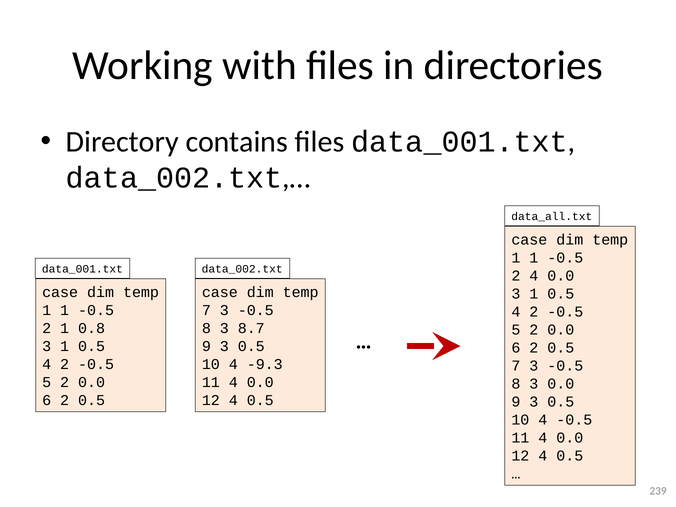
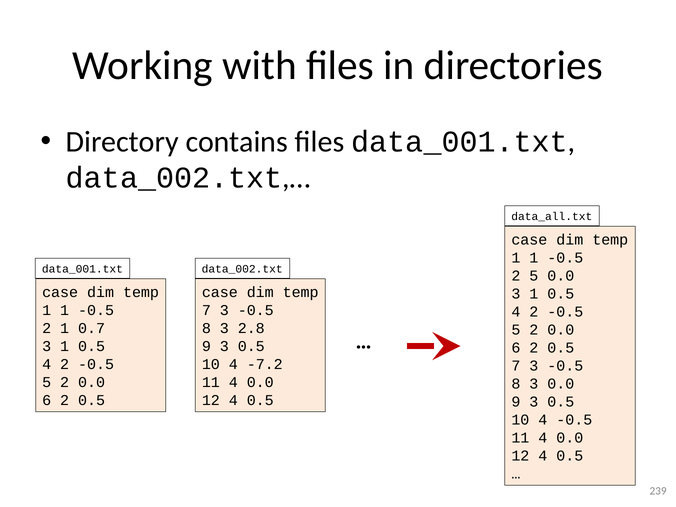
2 4: 4 -> 5
0.8: 0.8 -> 0.7
8.7: 8.7 -> 2.8
-9.3: -9.3 -> -7.2
